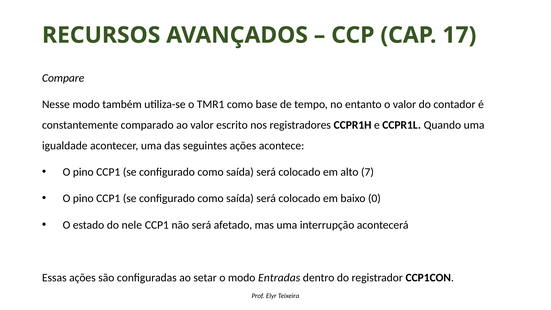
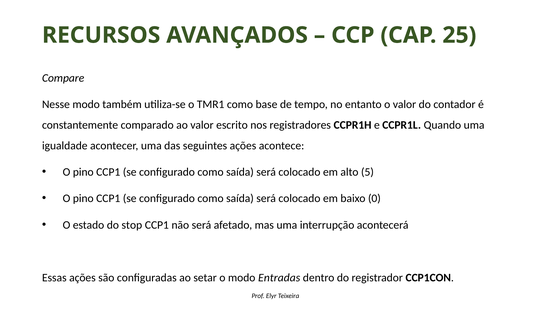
17: 17 -> 25
7: 7 -> 5
nele: nele -> stop
